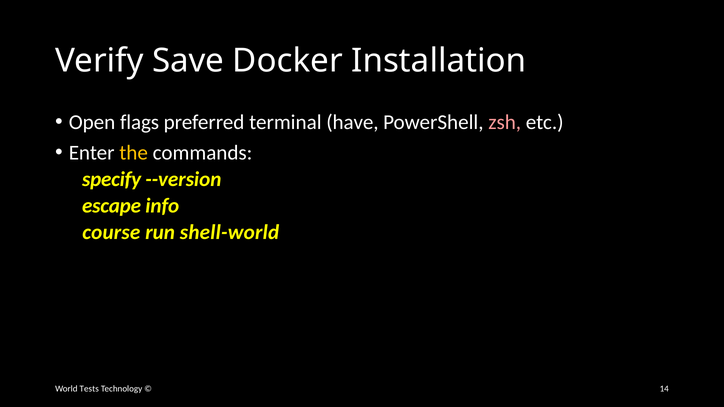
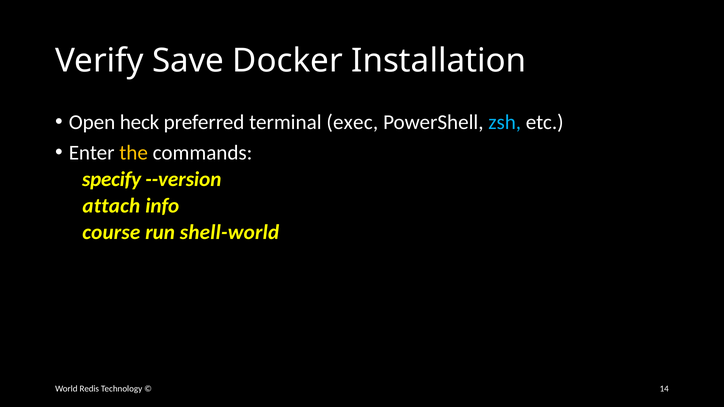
flags: flags -> heck
have: have -> exec
zsh colour: pink -> light blue
escape: escape -> attach
Tests: Tests -> Redis
